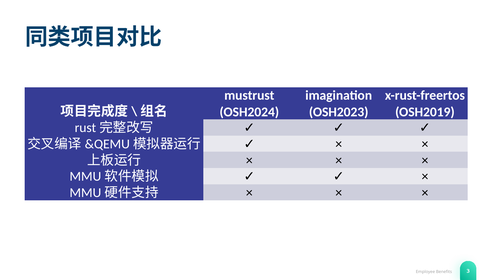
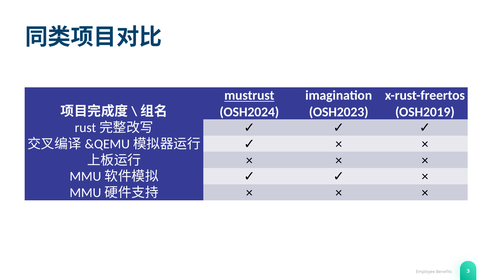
mustrust underline: none -> present
